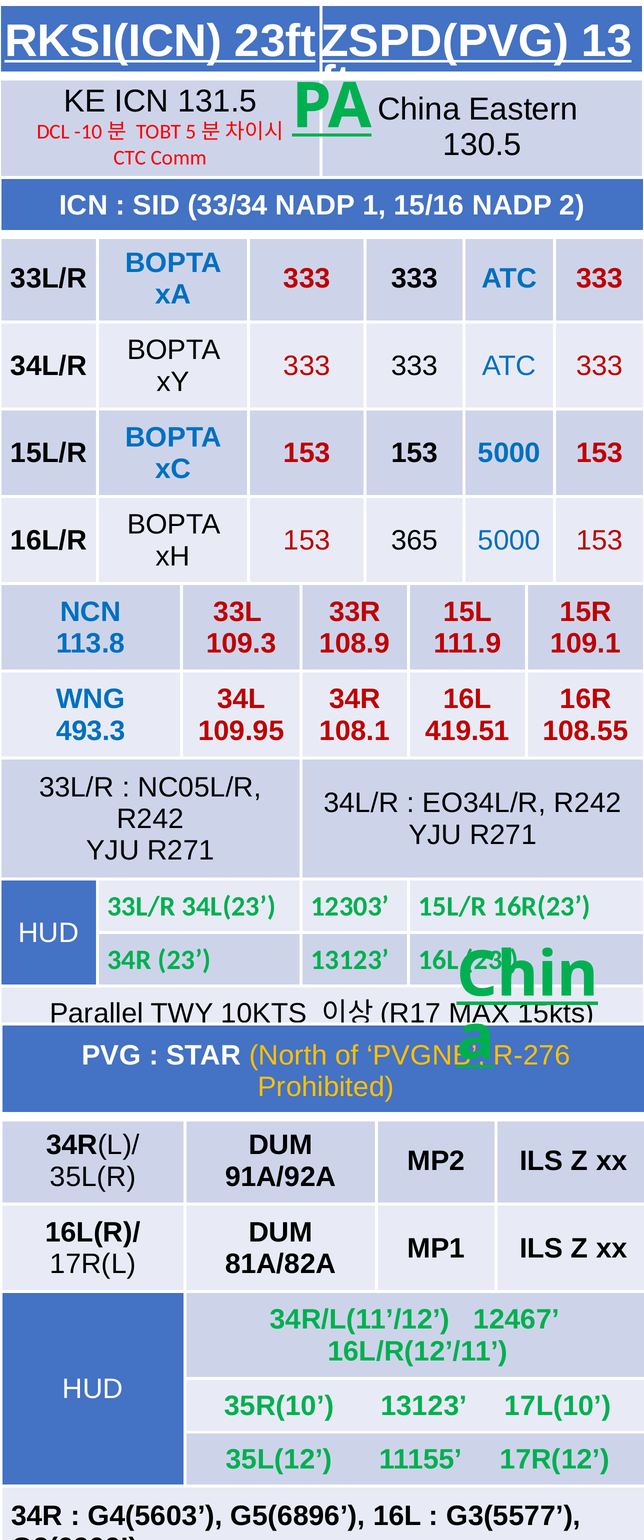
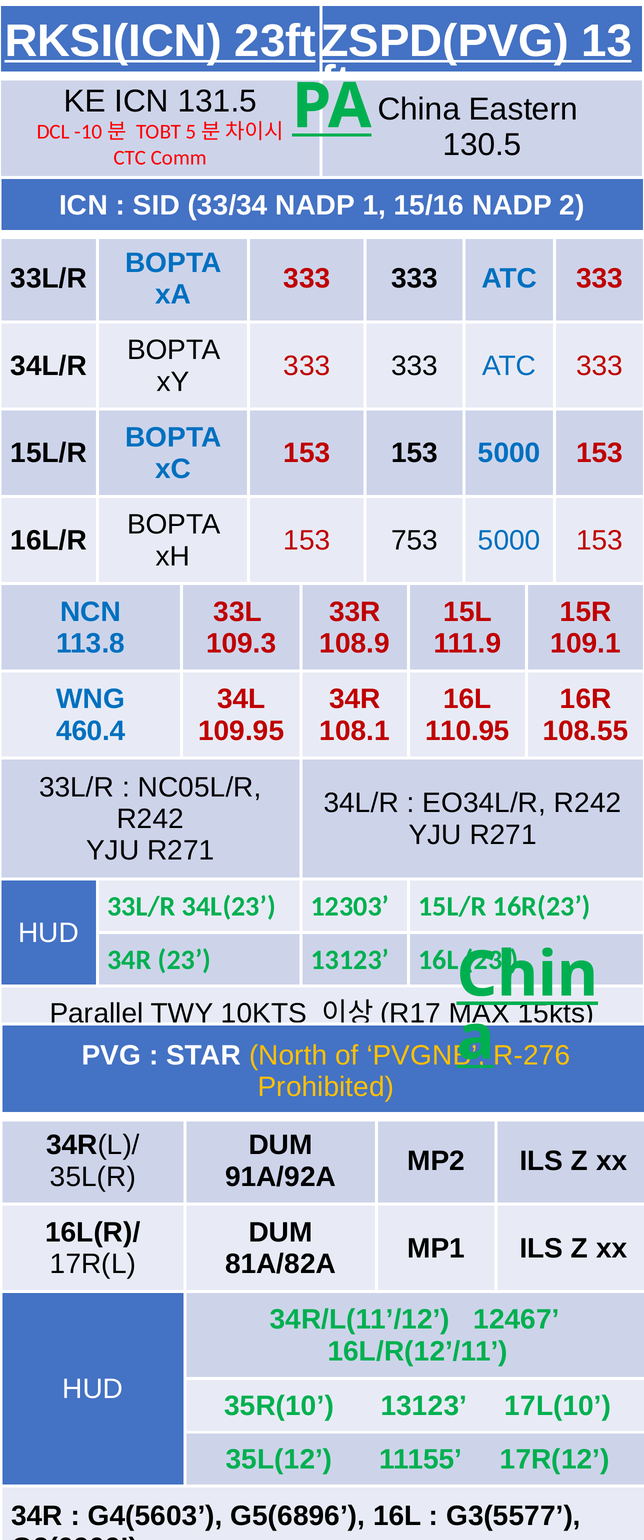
365: 365 -> 753
493.3: 493.3 -> 460.4
419.51: 419.51 -> 110.95
